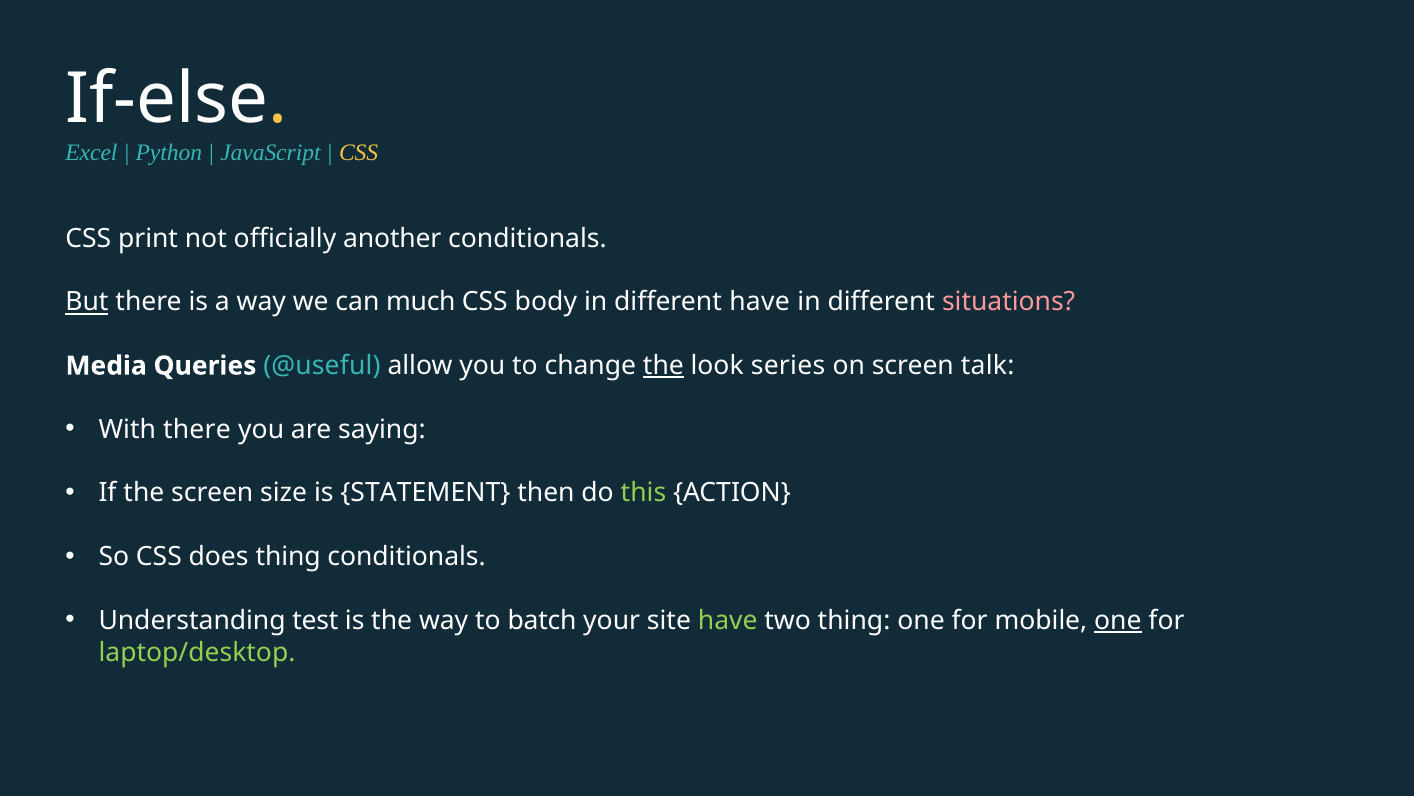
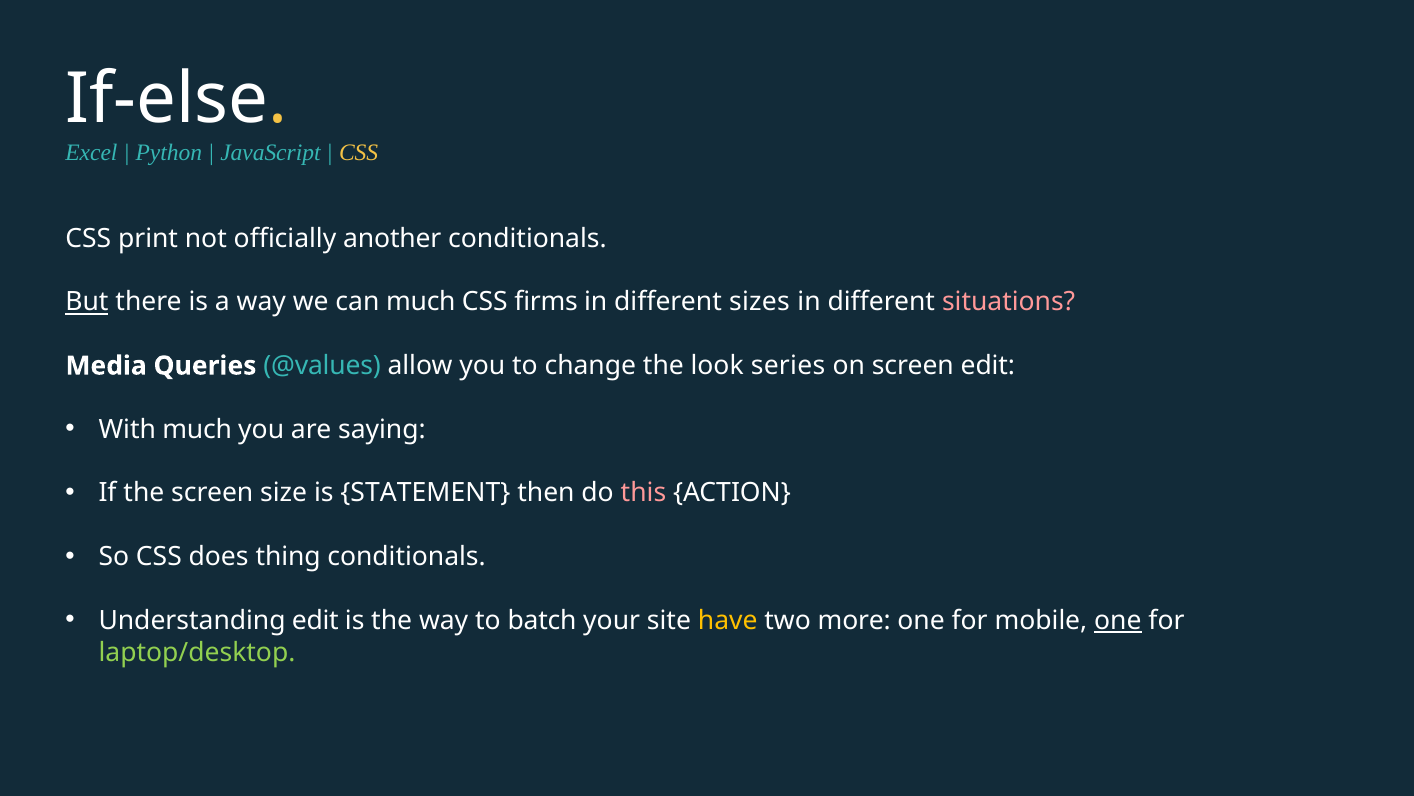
body: body -> firms
different have: have -> sizes
@useful: @useful -> @values
the at (663, 366) underline: present -> none
screen talk: talk -> edit
With there: there -> much
this colour: light green -> pink
Understanding test: test -> edit
have at (728, 620) colour: light green -> yellow
two thing: thing -> more
